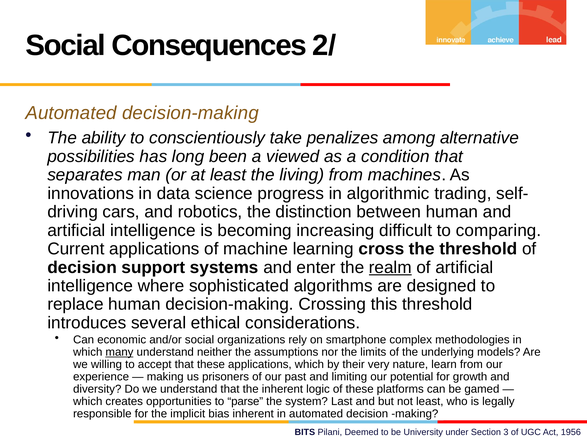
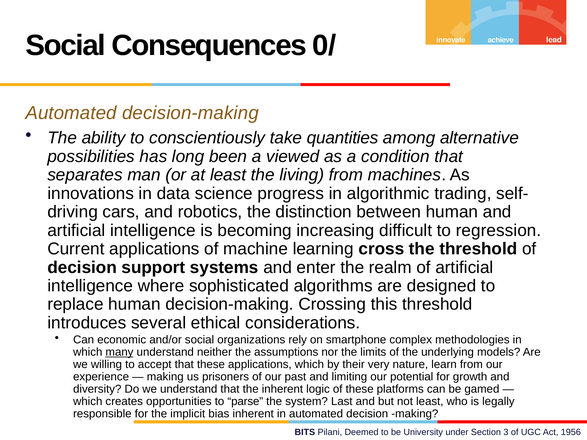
2/: 2/ -> 0/
penalizes: penalizes -> quantities
comparing: comparing -> regression
realm underline: present -> none
